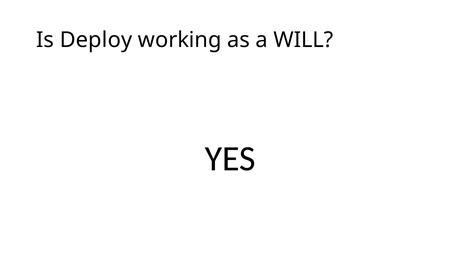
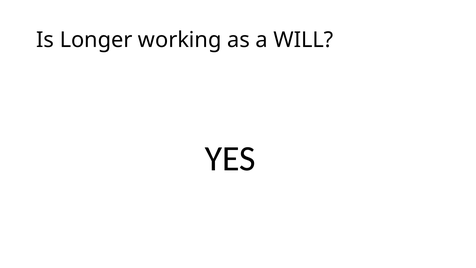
Deploy: Deploy -> Longer
